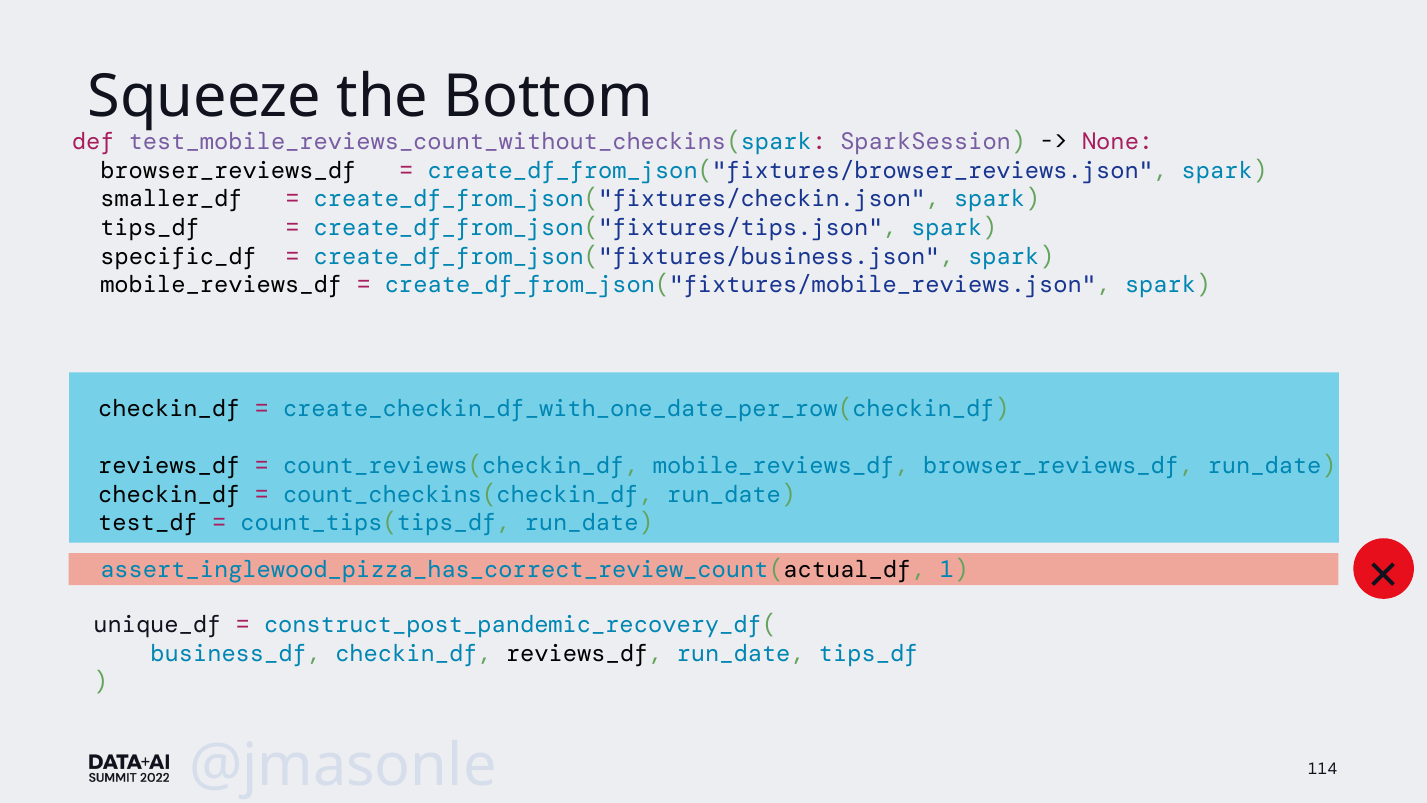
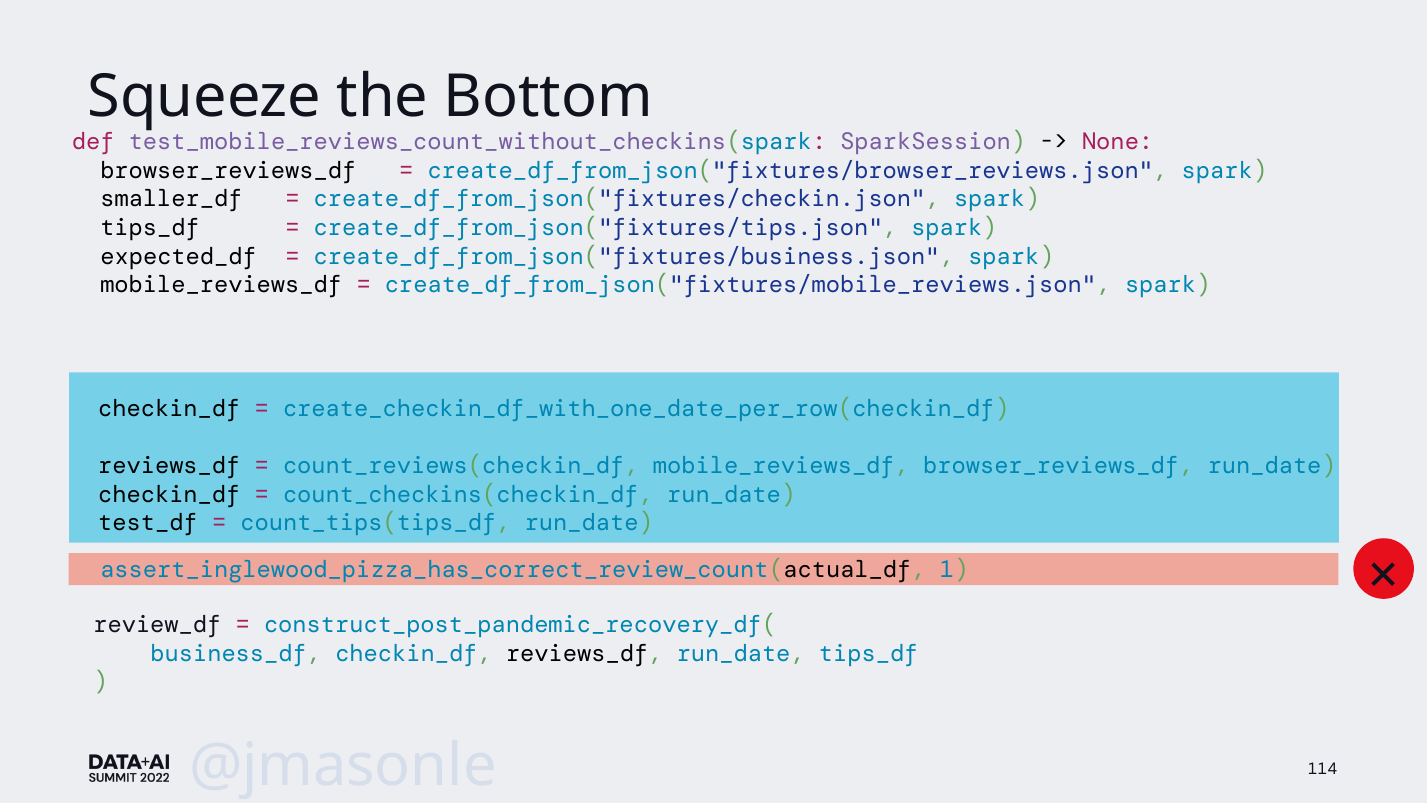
specific_df: specific_df -> expected_df
unique_df: unique_df -> review_df
